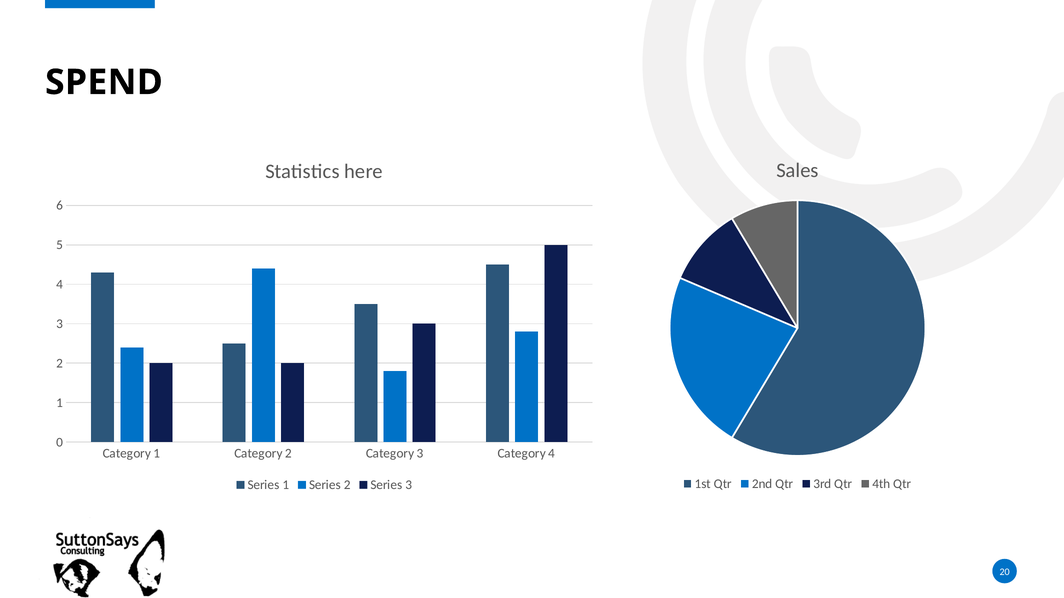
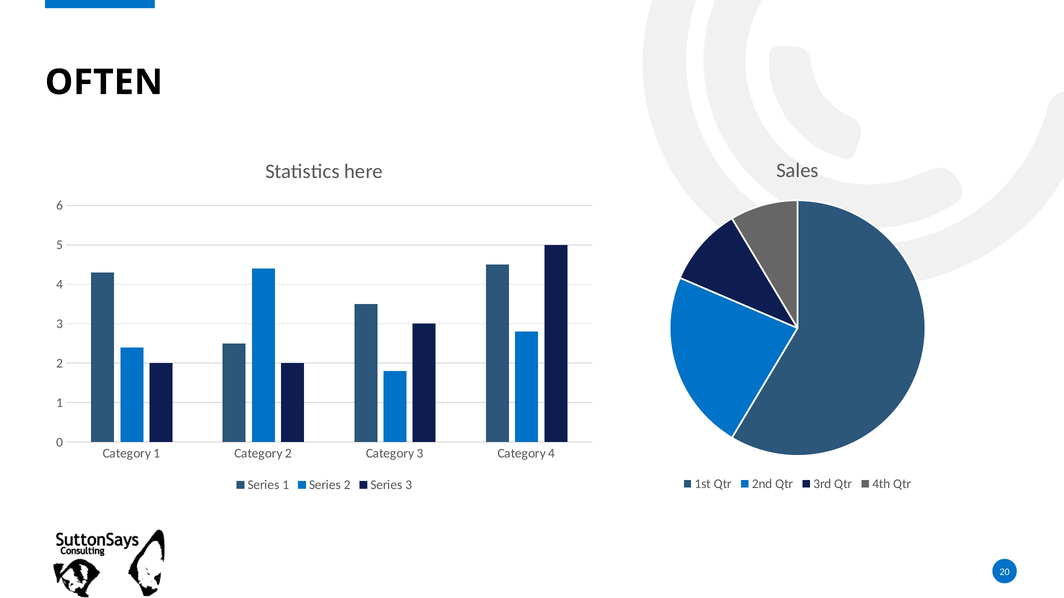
SPEND: SPEND -> OFTEN
